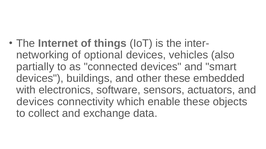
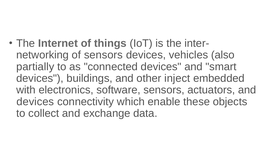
of optional: optional -> sensors
other these: these -> inject
